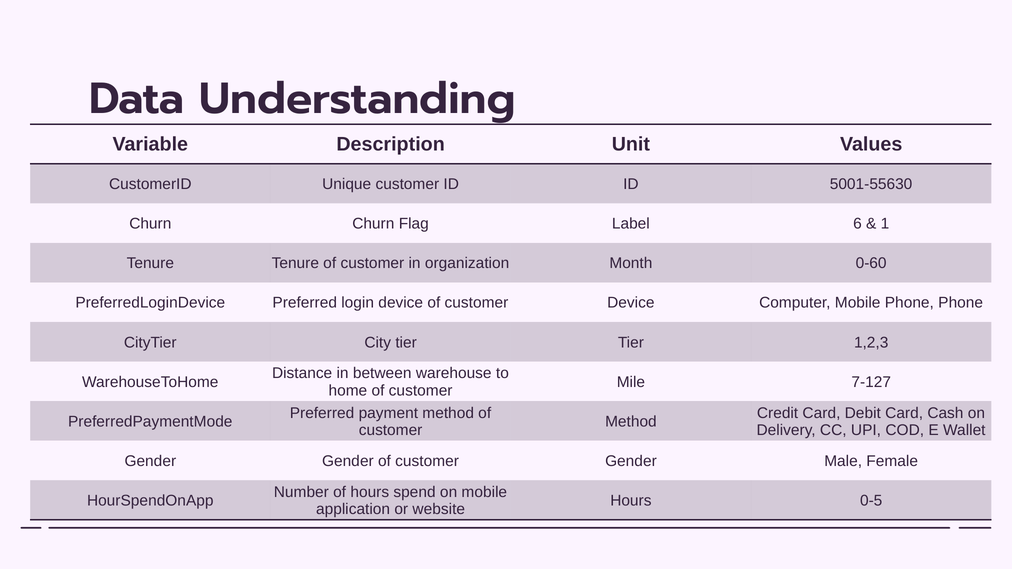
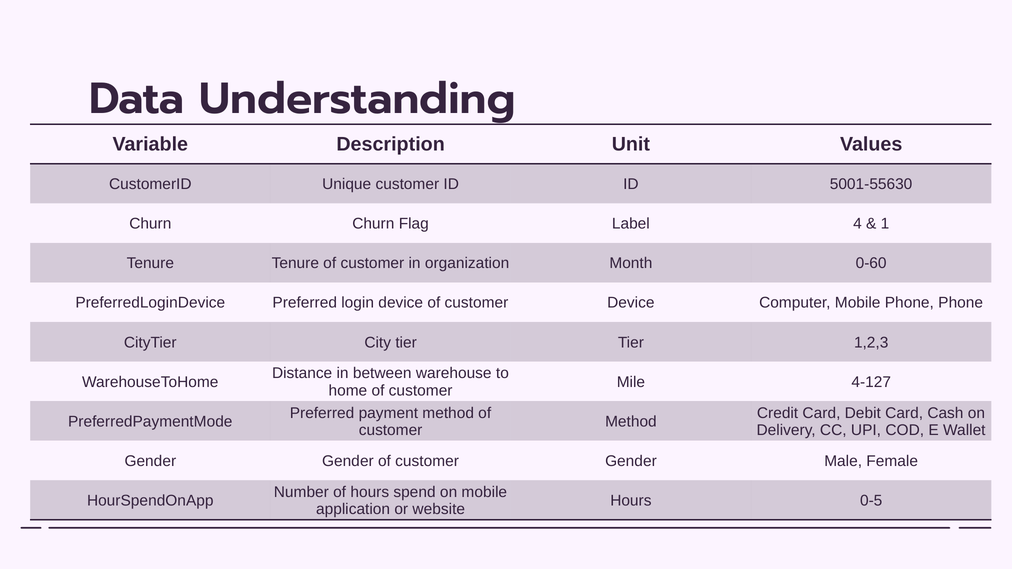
6: 6 -> 4
7-127: 7-127 -> 4-127
